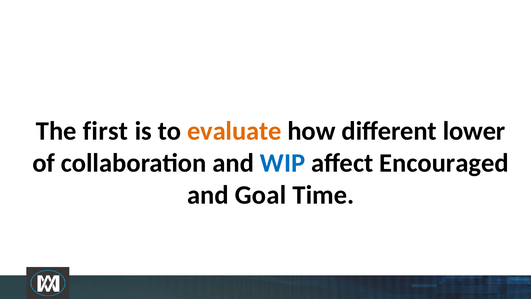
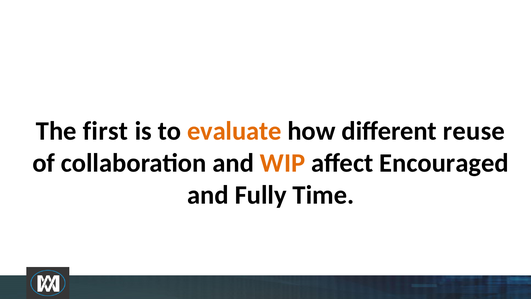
lower: lower -> reuse
WIP colour: blue -> orange
Goal: Goal -> Fully
